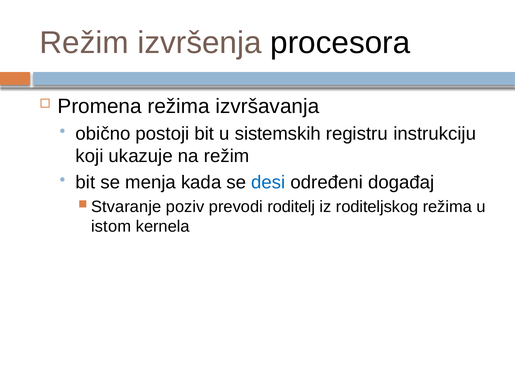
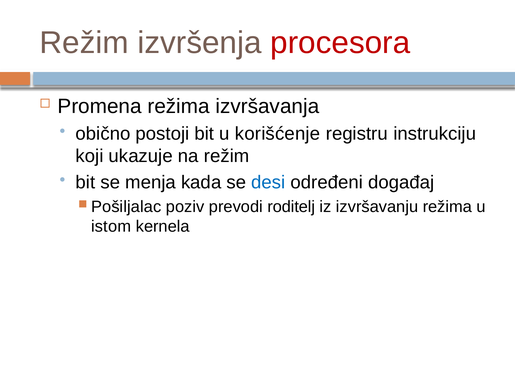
procesora colour: black -> red
sistemskih: sistemskih -> korišćenje
Stvaranje: Stvaranje -> Pošiljalac
roditeljskog: roditeljskog -> izvršavanju
